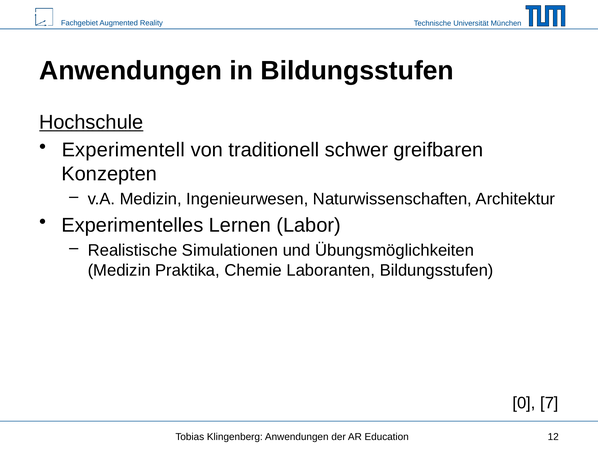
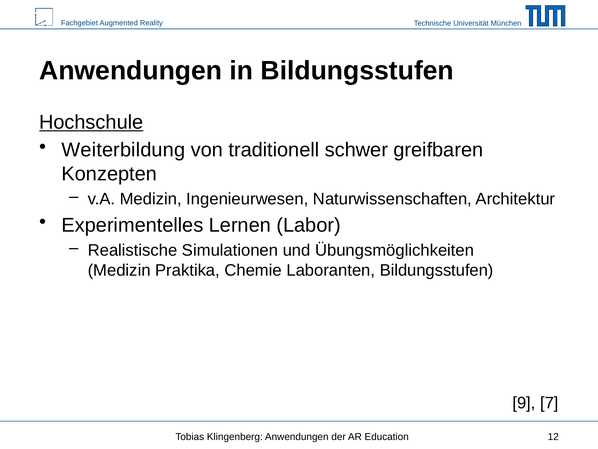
Experimentell: Experimentell -> Weiterbildung
0: 0 -> 9
